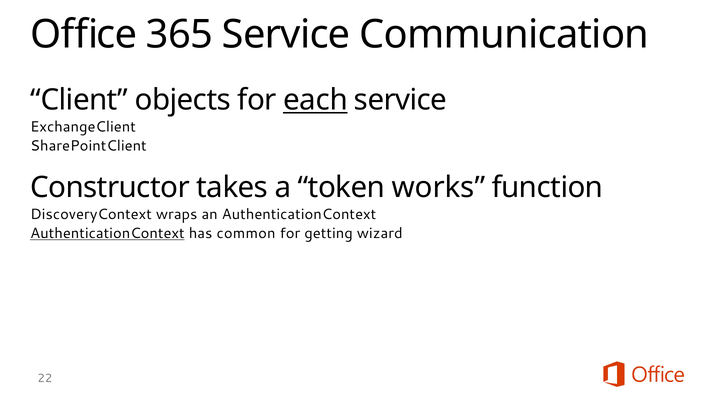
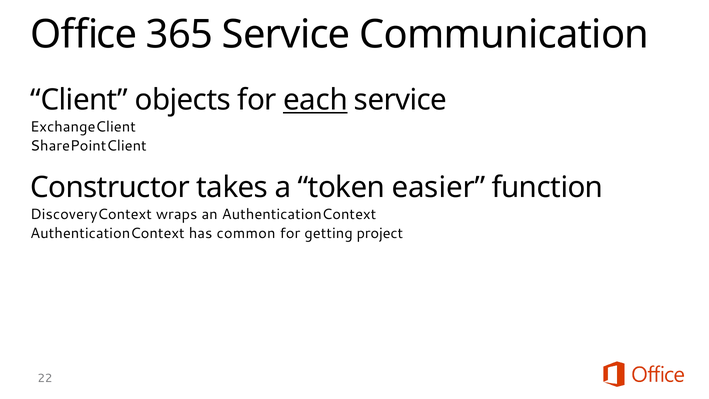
works: works -> easier
AuthenticationContext at (107, 233) underline: present -> none
wizard: wizard -> project
